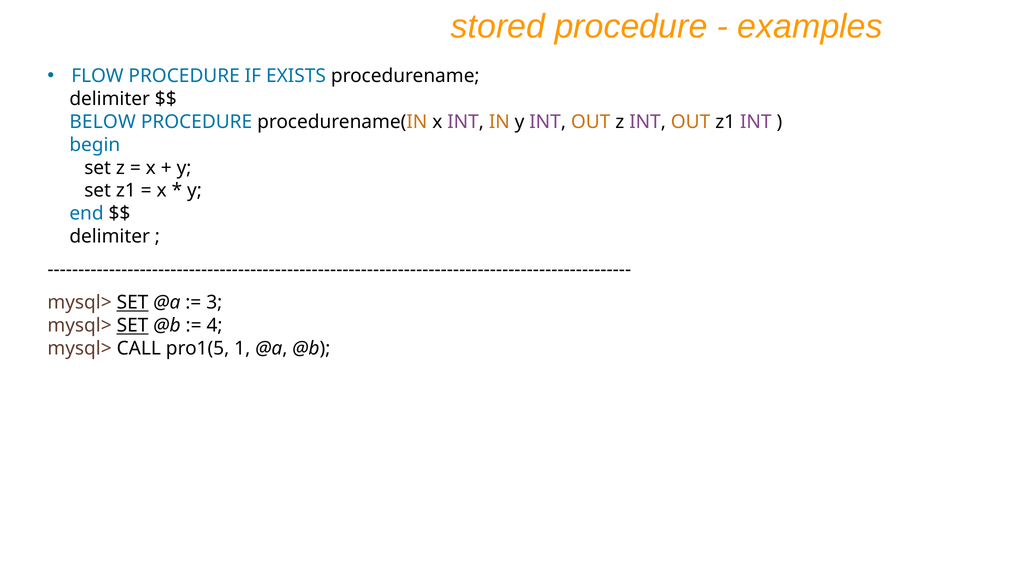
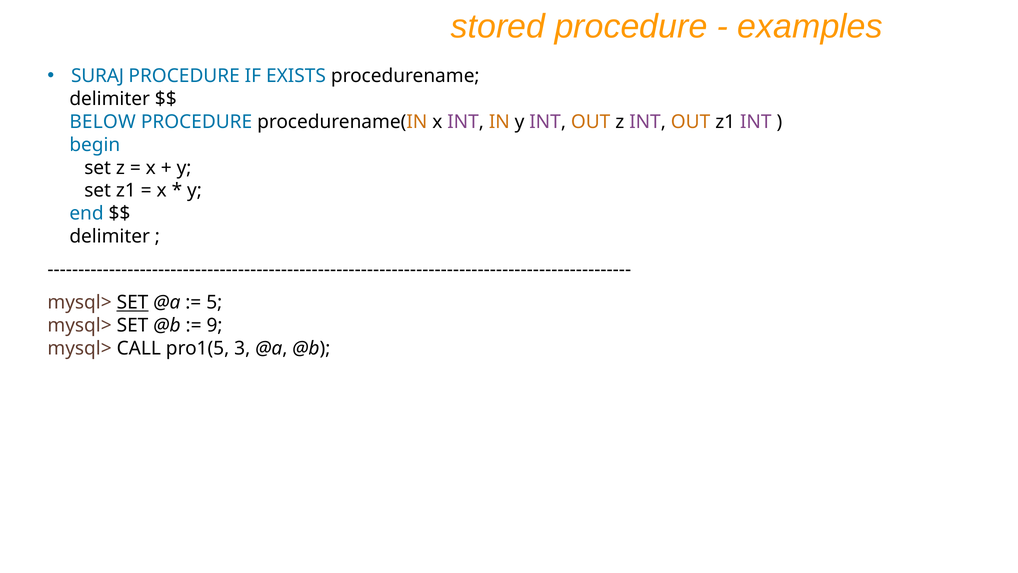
FLOW: FLOW -> SURAJ
3: 3 -> 5
SET at (133, 325) underline: present -> none
4: 4 -> 9
1: 1 -> 3
